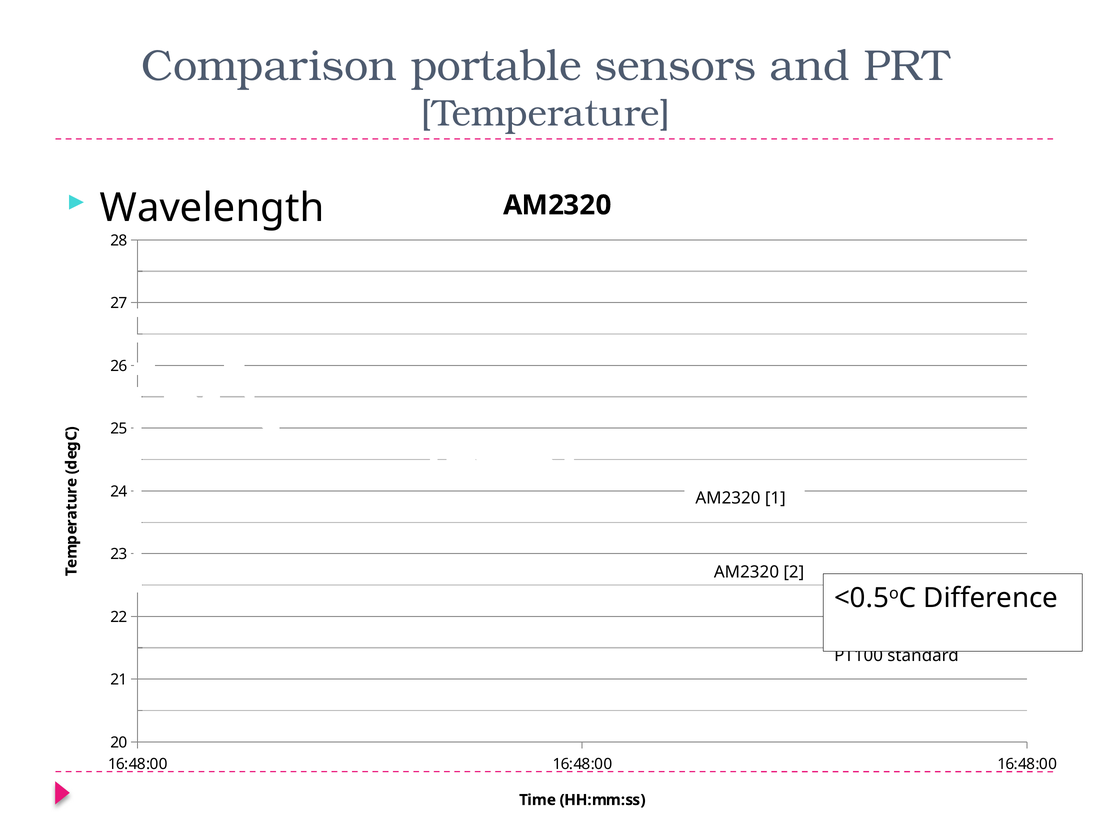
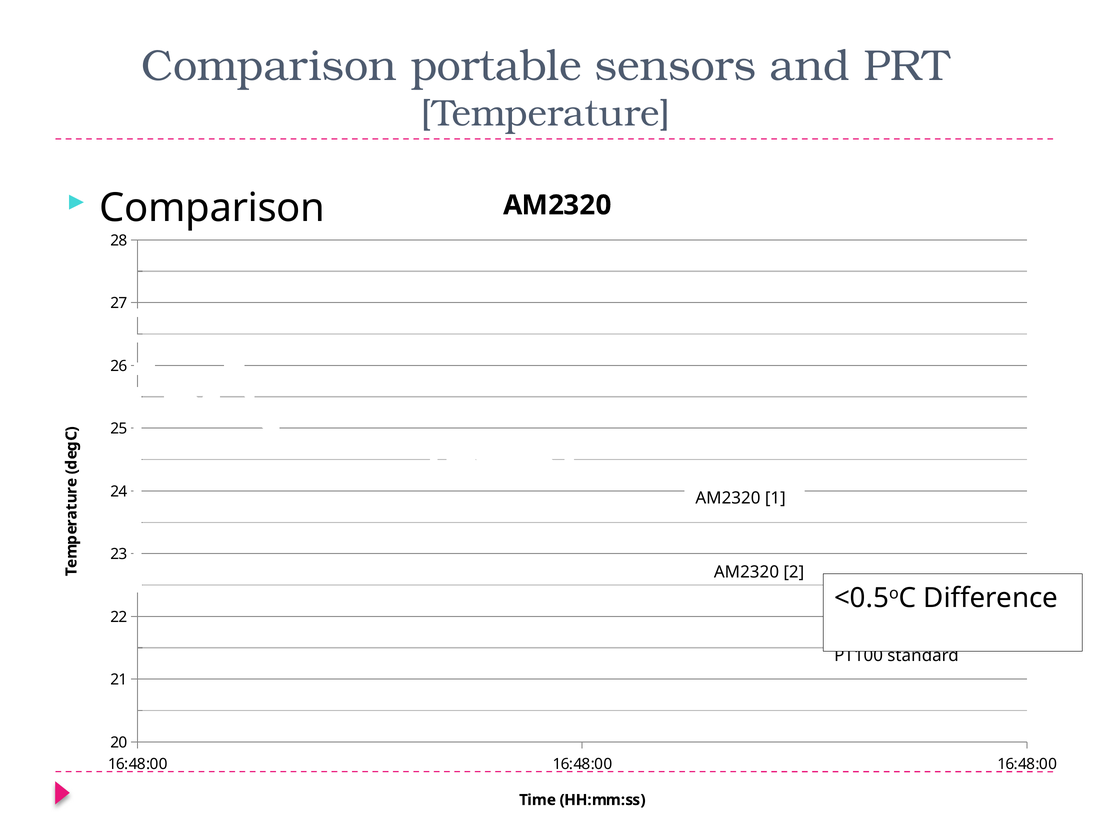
Wavelength at (212, 208): Wavelength -> Comparison
